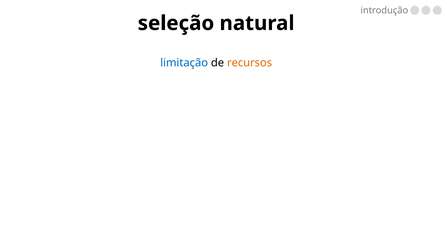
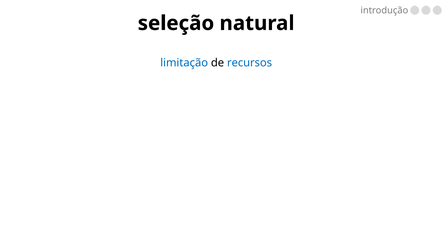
recursos colour: orange -> blue
